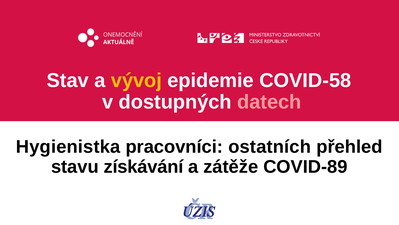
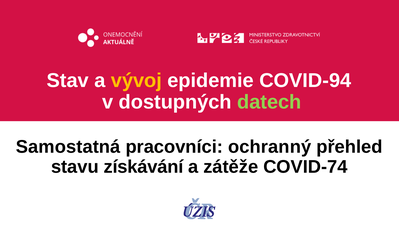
COVID-58: COVID-58 -> COVID-94
datech colour: pink -> light green
Hygienistka: Hygienistka -> Samostatná
ostatních: ostatních -> ochranný
COVID-89: COVID-89 -> COVID-74
